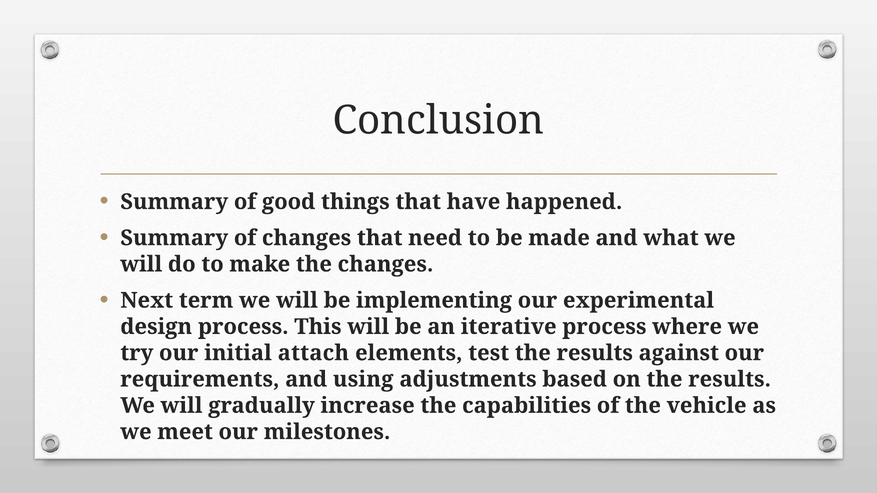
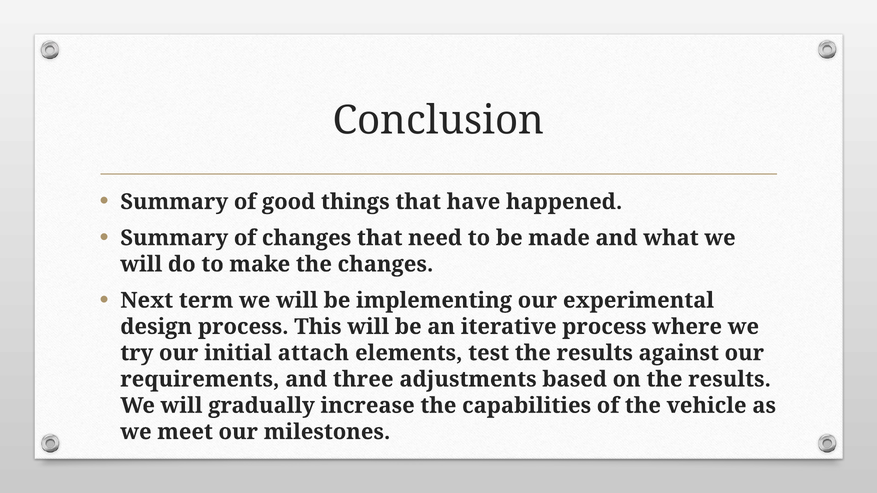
using: using -> three
